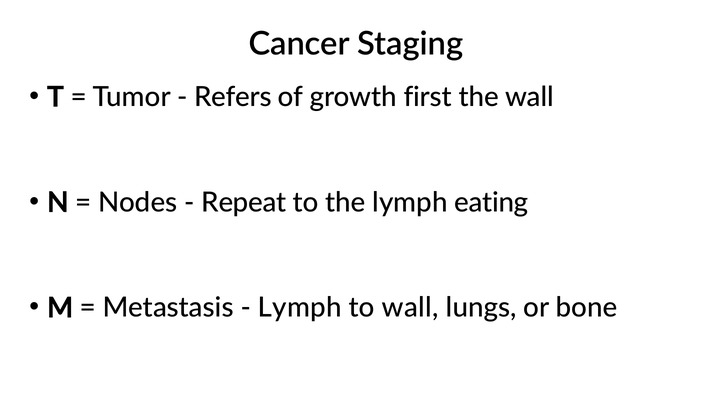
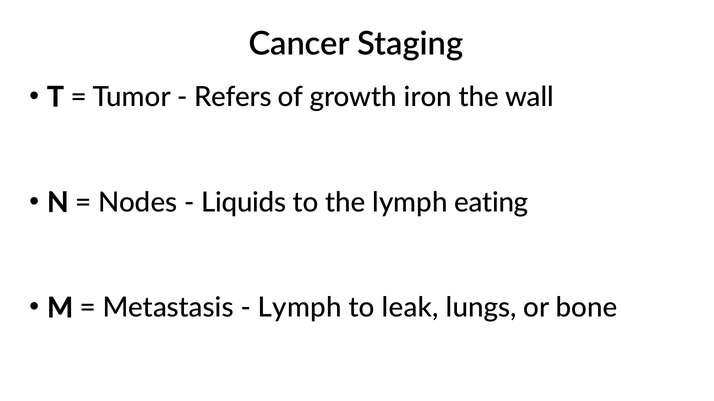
first: first -> iron
Repeat: Repeat -> Liquids
to wall: wall -> leak
